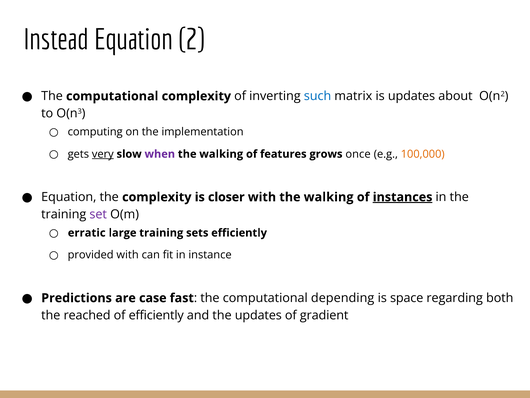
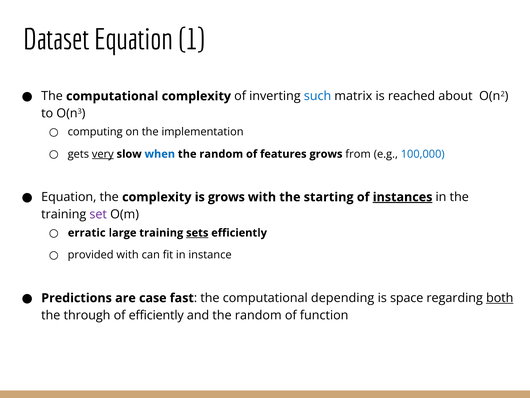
Instead: Instead -> Dataset
2: 2 -> 1
is updates: updates -> reached
when colour: purple -> blue
walking at (221, 154): walking -> random
once: once -> from
100,000 colour: orange -> blue
is closer: closer -> grows
with the walking: walking -> starting
sets underline: none -> present
both underline: none -> present
reached: reached -> through
and the updates: updates -> random
gradient: gradient -> function
